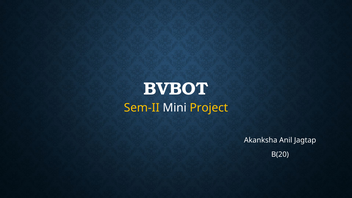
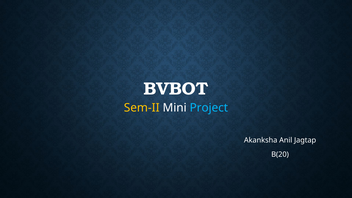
Project colour: yellow -> light blue
